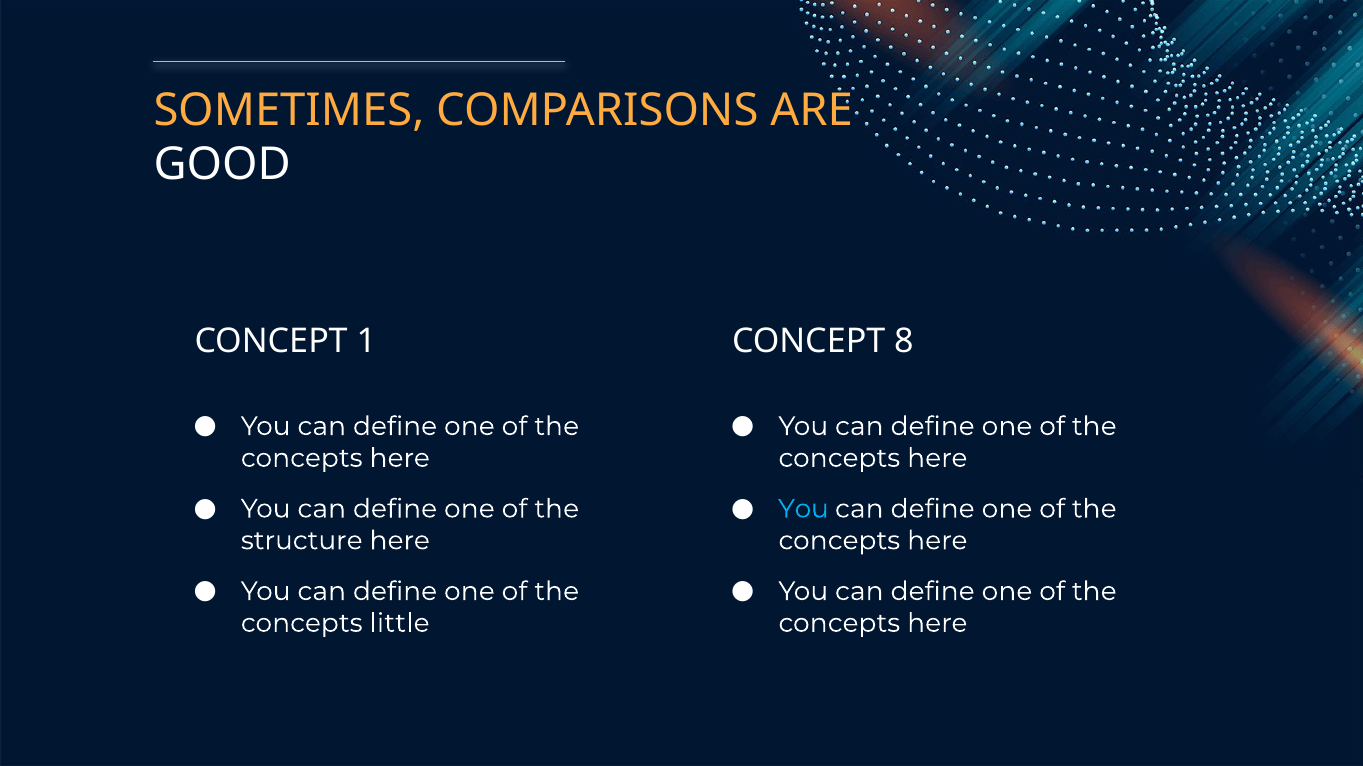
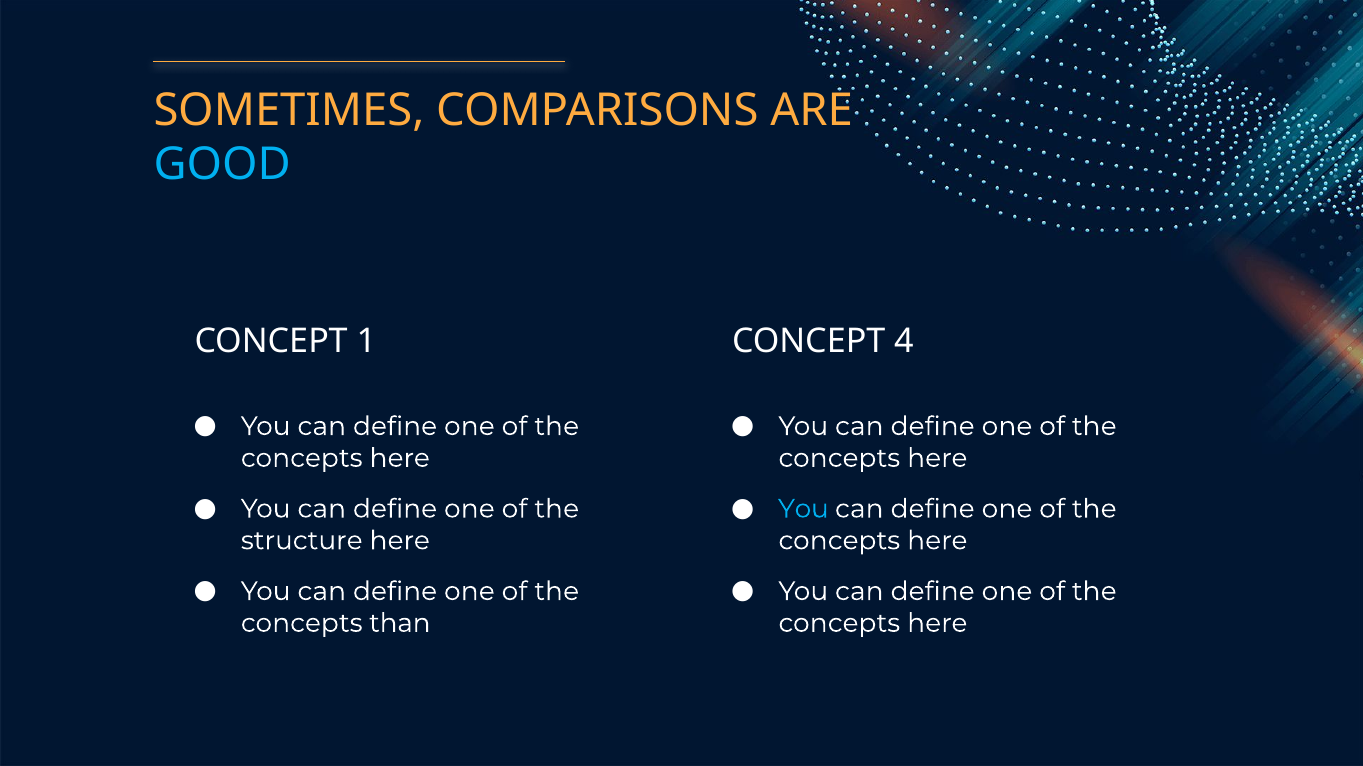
GOOD colour: white -> light blue
8: 8 -> 4
little: little -> than
